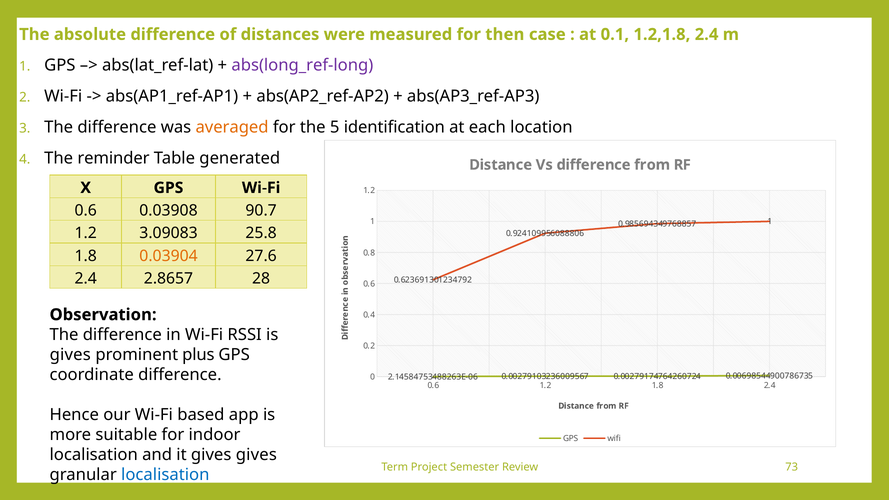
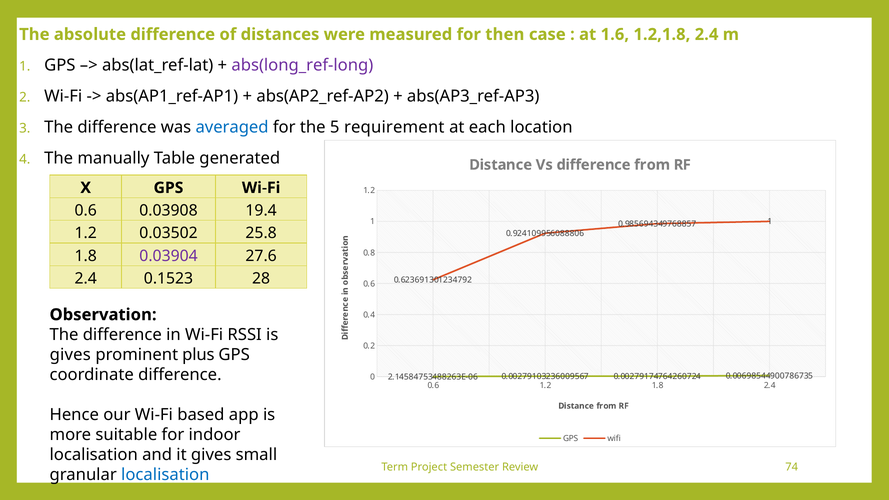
0.1: 0.1 -> 1.6
averaged colour: orange -> blue
identification: identification -> requirement
reminder: reminder -> manually
90.7: 90.7 -> 19.4
3.09083: 3.09083 -> 0.03502
0.03904 colour: orange -> purple
2.8657: 2.8657 -> 0.1523
gives gives: gives -> small
73: 73 -> 74
